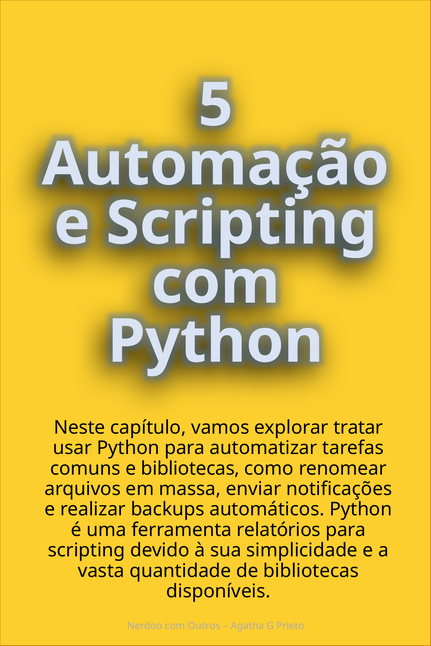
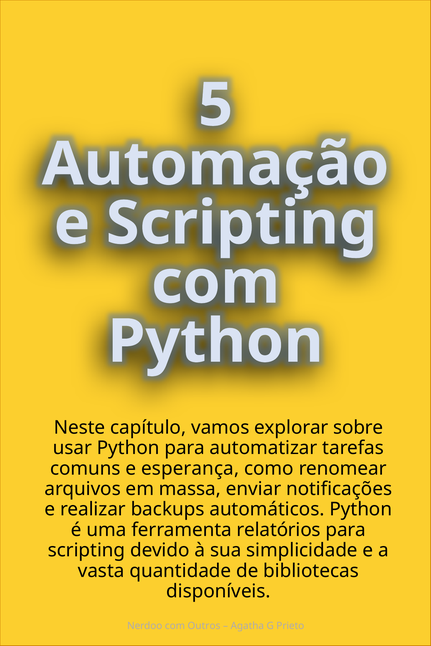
tratar: tratar -> sobre
e bibliotecas: bibliotecas -> esperança
